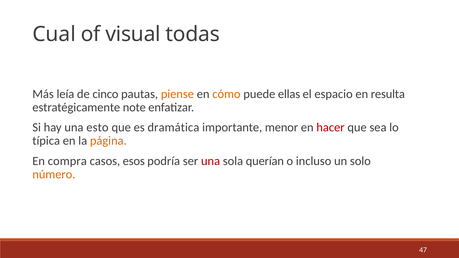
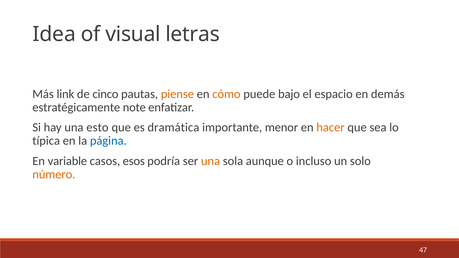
Cual: Cual -> Idea
todas: todas -> letras
leía: leía -> link
ellas: ellas -> bajo
resulta: resulta -> demás
hacer colour: red -> orange
página colour: orange -> blue
compra: compra -> variable
una at (211, 161) colour: red -> orange
querían: querían -> aunque
